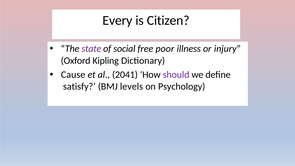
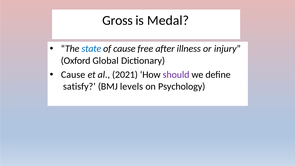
Every: Every -> Gross
Citizen: Citizen -> Medal
state colour: purple -> blue
of social: social -> cause
poor: poor -> after
Kipling: Kipling -> Global
2041: 2041 -> 2021
